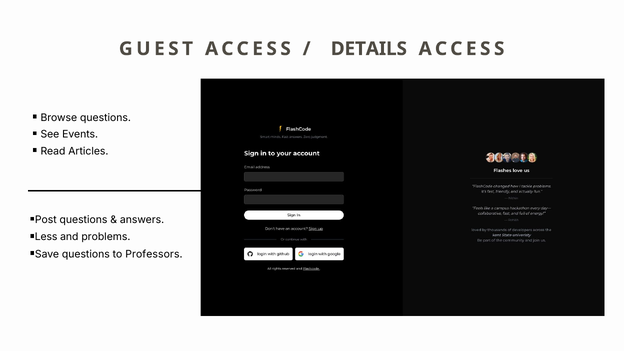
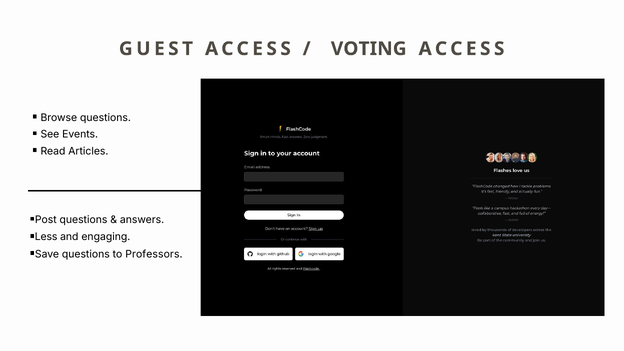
DETAILS: DETAILS -> VOTING
problems: problems -> engaging
